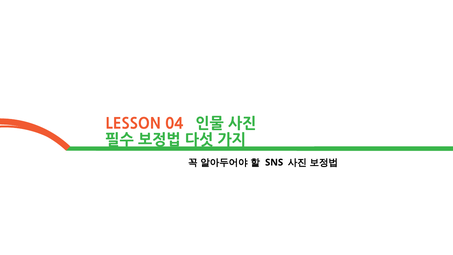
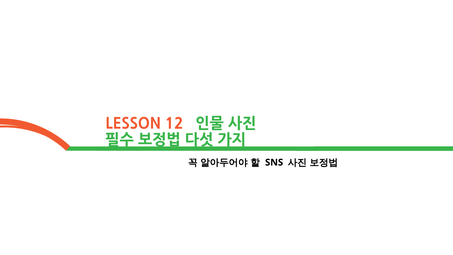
04: 04 -> 12
